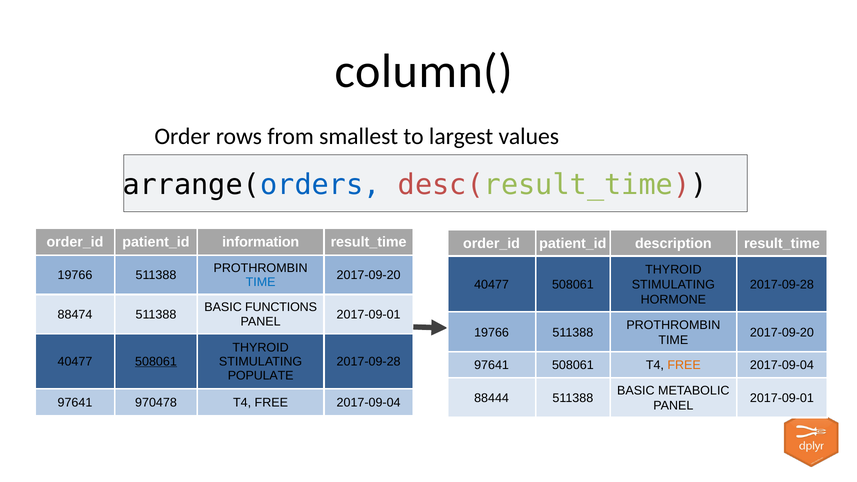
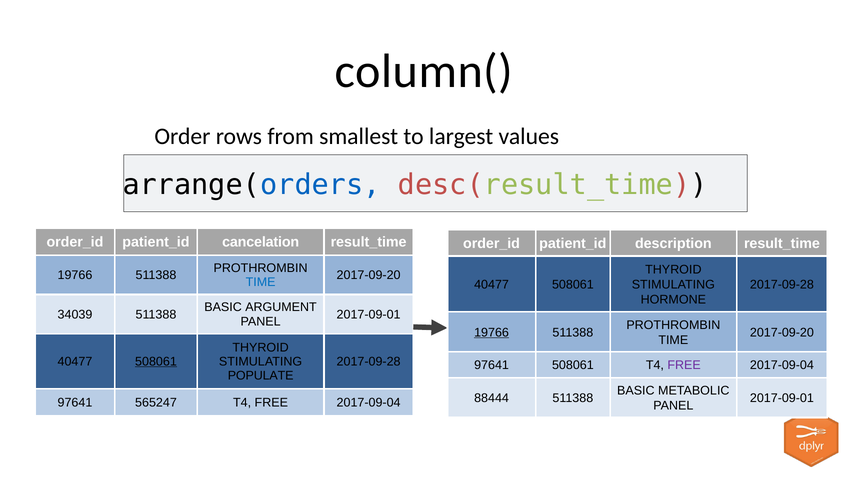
information: information -> cancelation
FUNCTIONS: FUNCTIONS -> ARGUMENT
88474: 88474 -> 34039
19766 at (492, 332) underline: none -> present
FREE at (684, 365) colour: orange -> purple
970478: 970478 -> 565247
